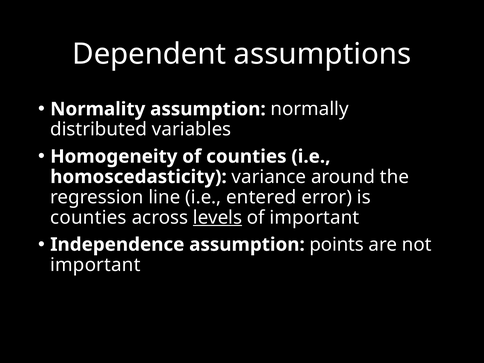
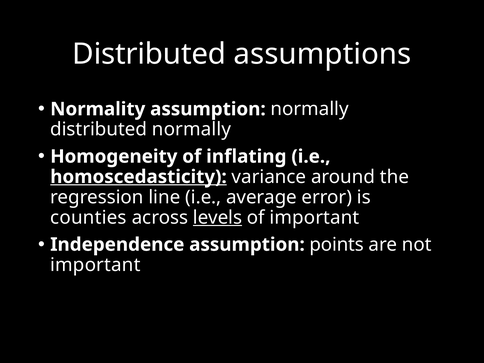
Dependent at (149, 54): Dependent -> Distributed
distributed variables: variables -> normally
of counties: counties -> inflating
homoscedasticity underline: none -> present
entered: entered -> average
